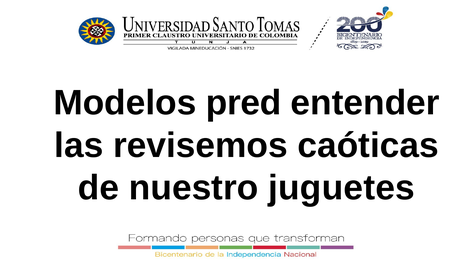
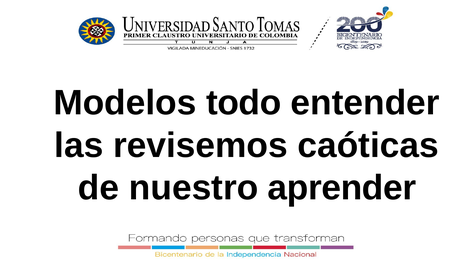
pred: pred -> todo
juguetes: juguetes -> aprender
